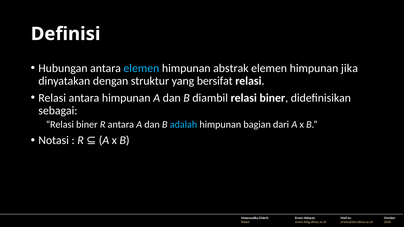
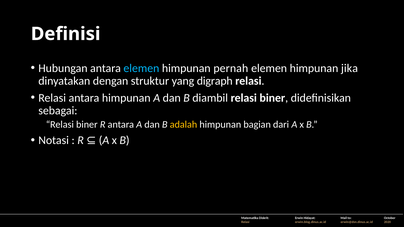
abstrak: abstrak -> pernah
bersifat: bersifat -> digraph
adalah colour: light blue -> yellow
